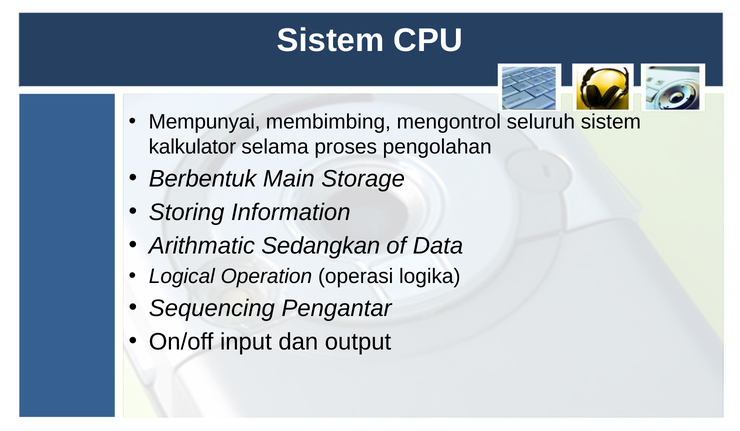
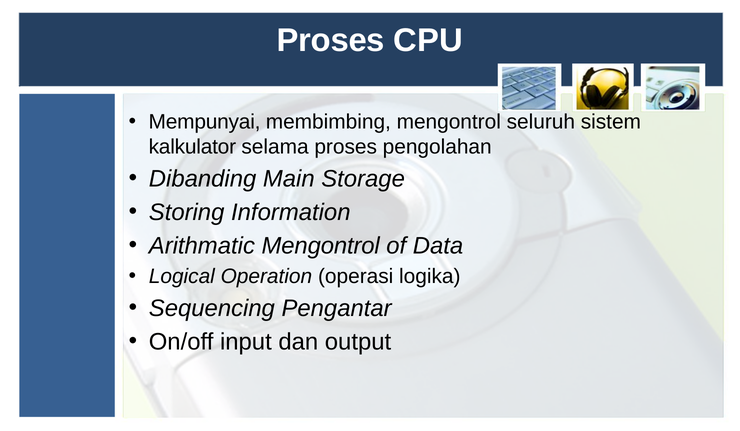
Sistem at (331, 41): Sistem -> Proses
Berbentuk: Berbentuk -> Dibanding
Arithmatic Sedangkan: Sedangkan -> Mengontrol
